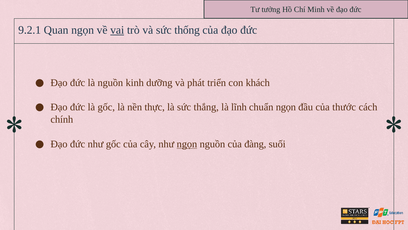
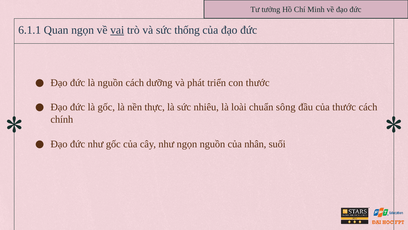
9.2.1: 9.2.1 -> 6.1.1
nguồn kinh: kinh -> cách
con khách: khách -> thước
thắng: thắng -> nhiêu
lĩnh: lĩnh -> loài
chuẩn ngọn: ngọn -> sông
ngọn at (187, 144) underline: present -> none
đàng: đàng -> nhân
